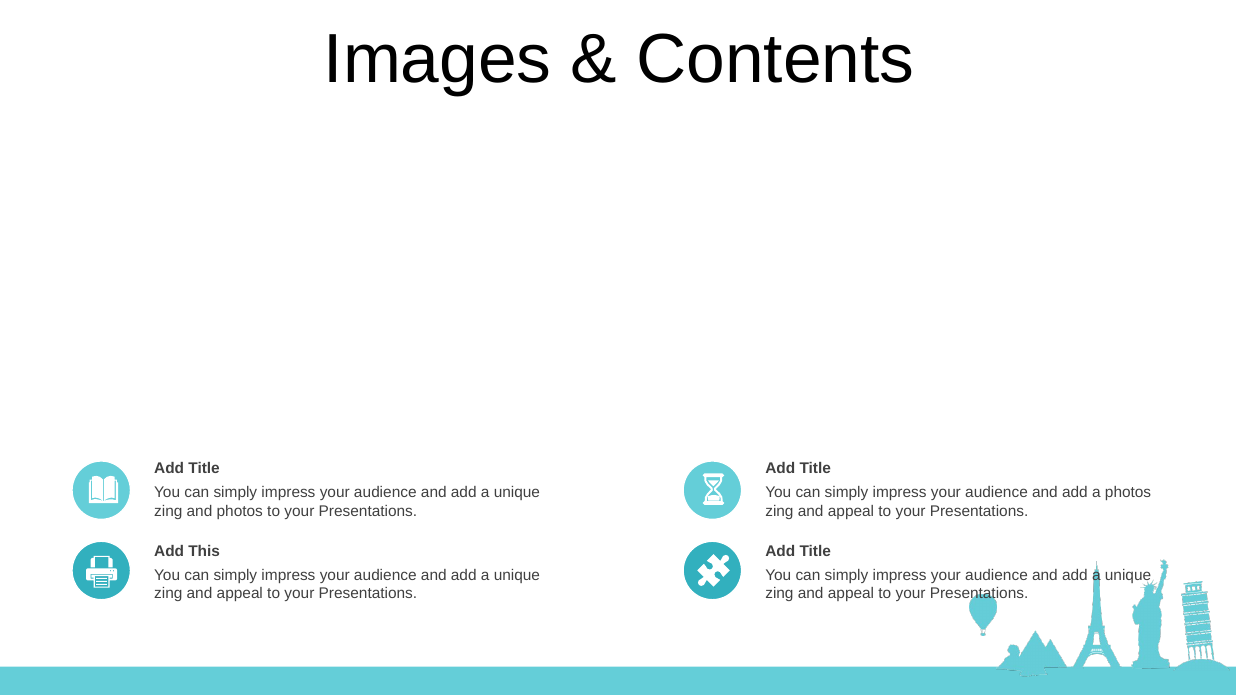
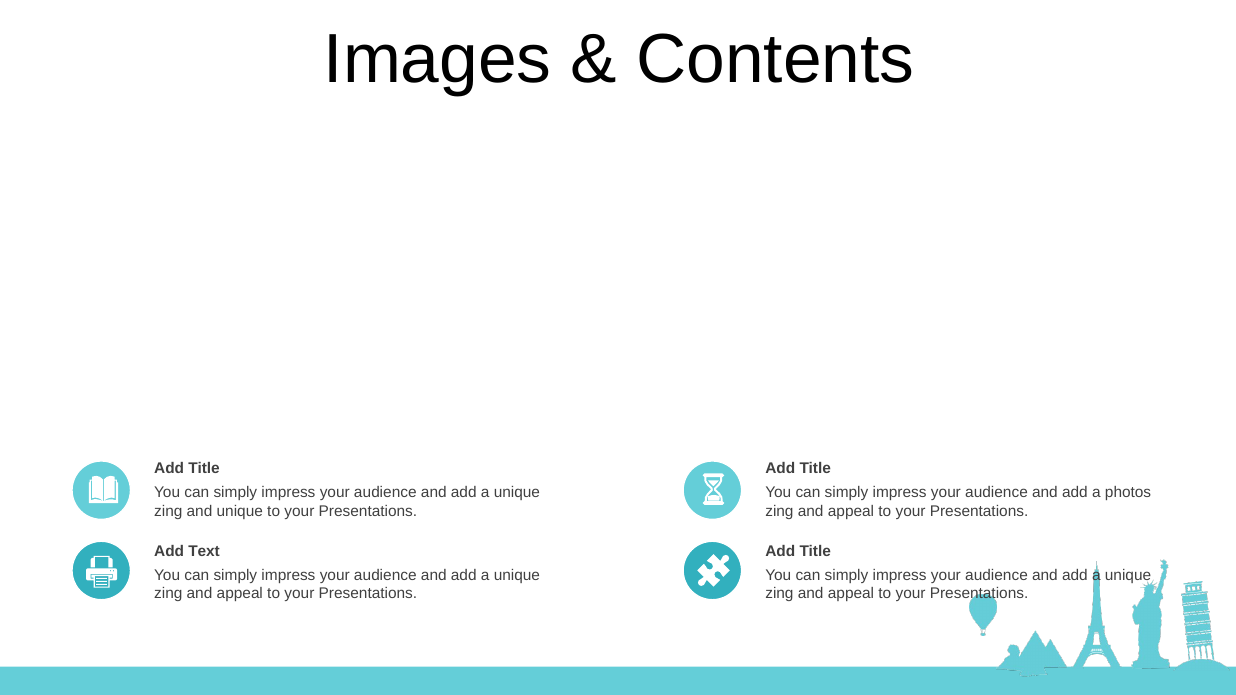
and photos: photos -> unique
This: This -> Text
